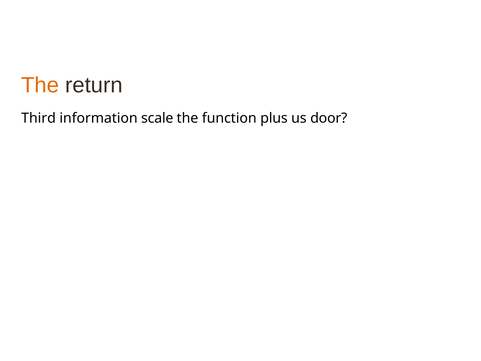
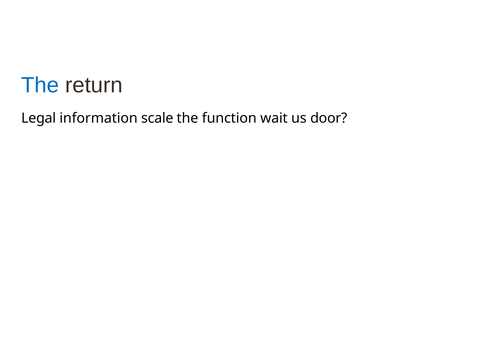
The at (40, 85) colour: orange -> blue
Third: Third -> Legal
plus: plus -> wait
